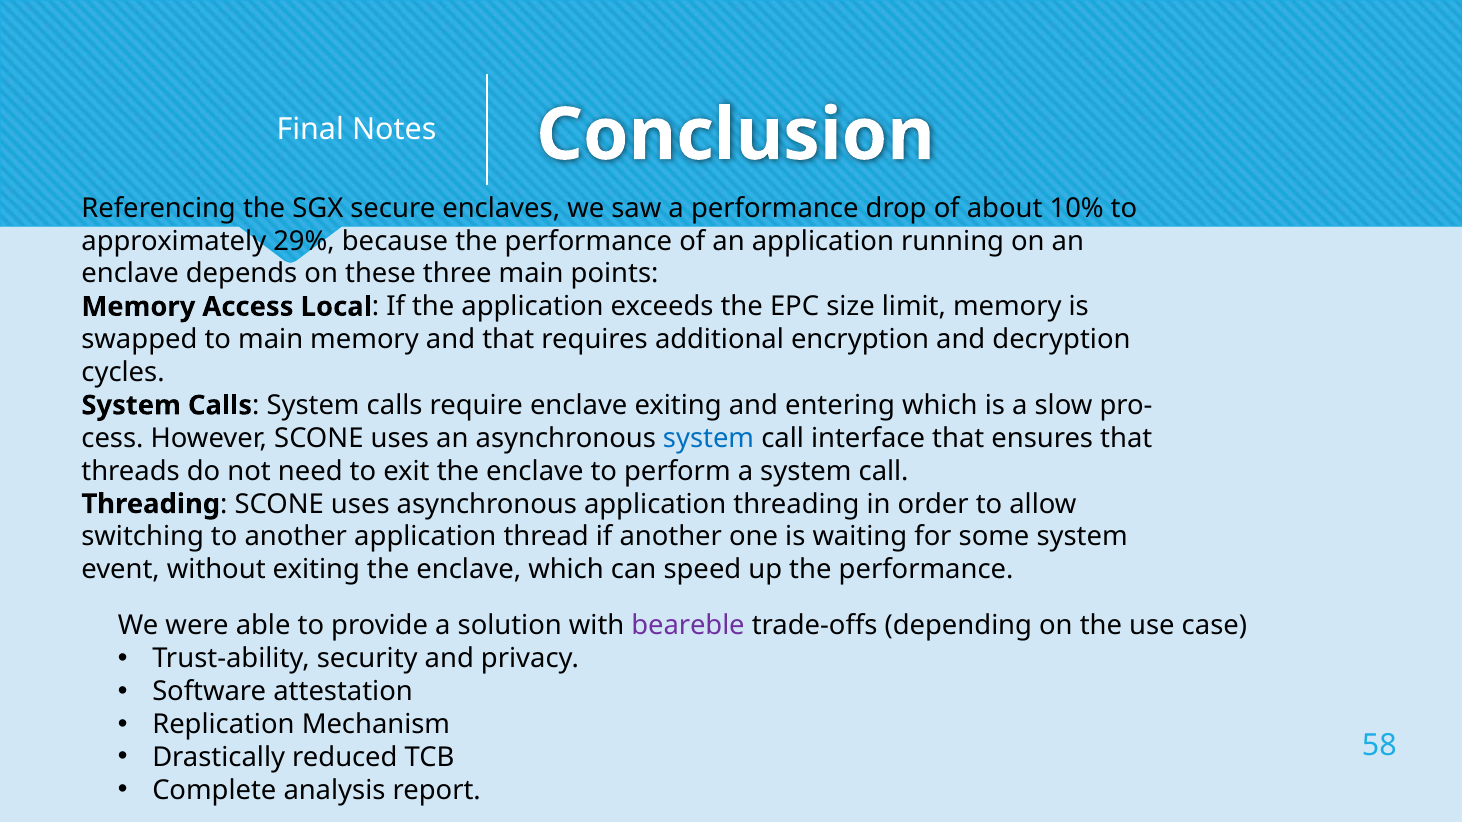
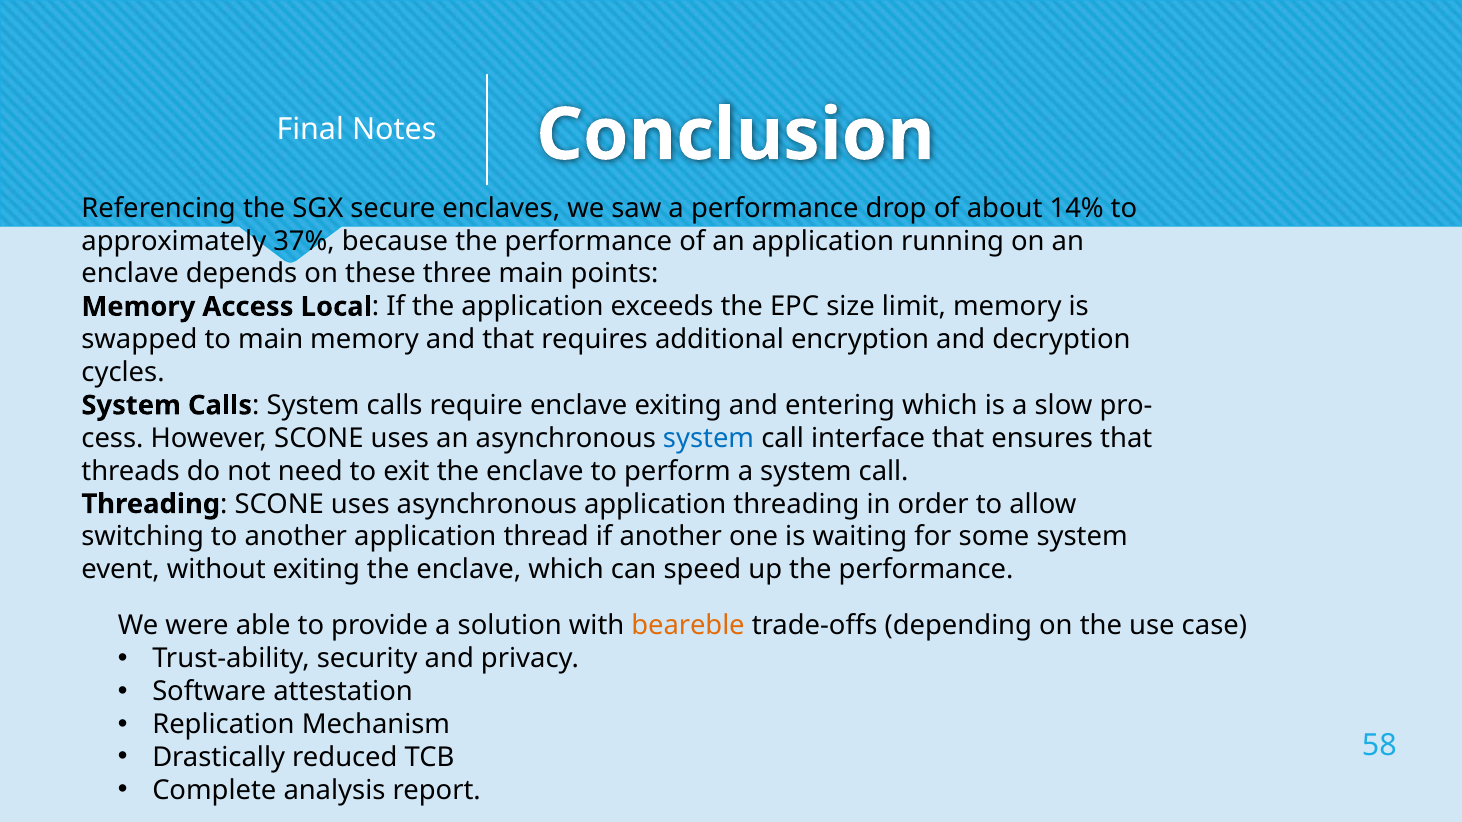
10%: 10% -> 14%
29%: 29% -> 37%
beareble colour: purple -> orange
